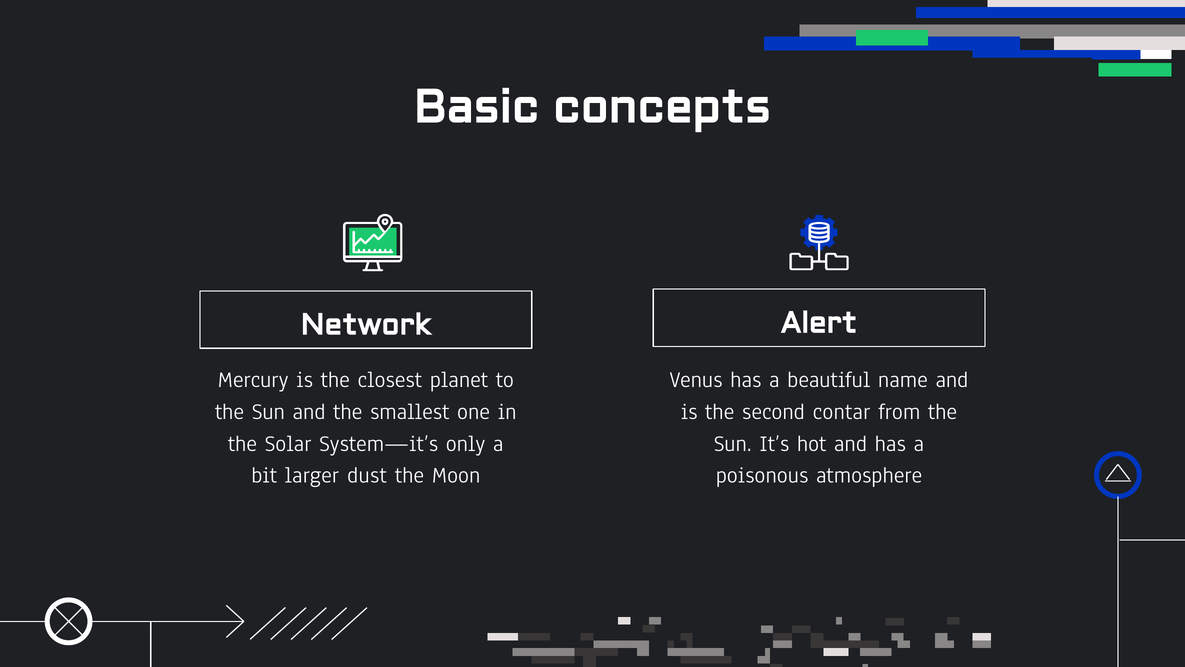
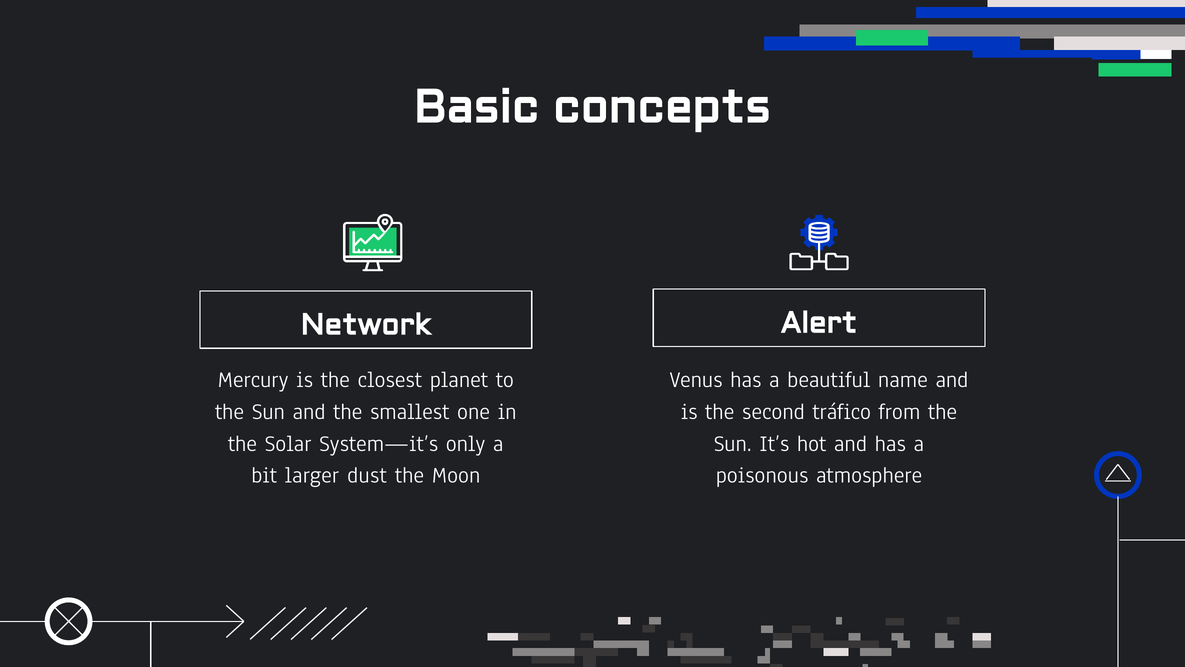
contar: contar -> tráfico
